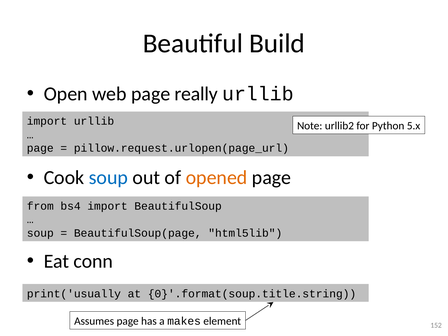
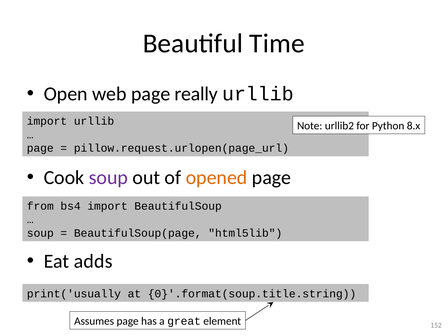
Build: Build -> Time
5.x: 5.x -> 8.x
soup at (108, 178) colour: blue -> purple
conn: conn -> adds
makes: makes -> great
